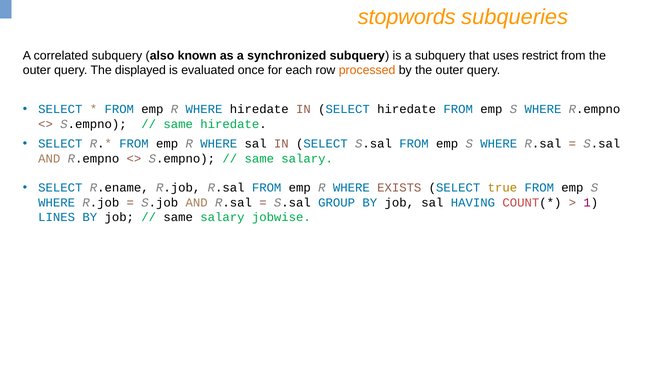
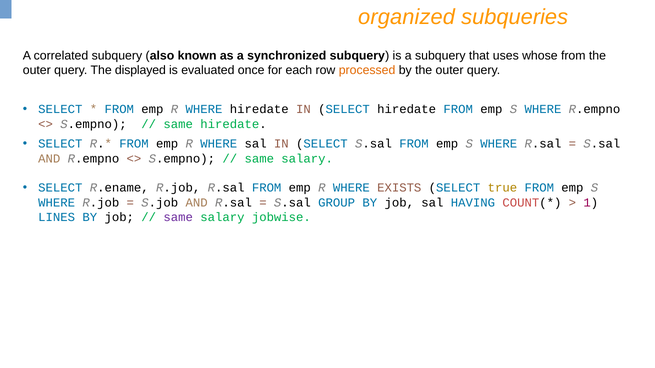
stopwords: stopwords -> organized
restrict: restrict -> whose
same at (178, 218) colour: black -> purple
